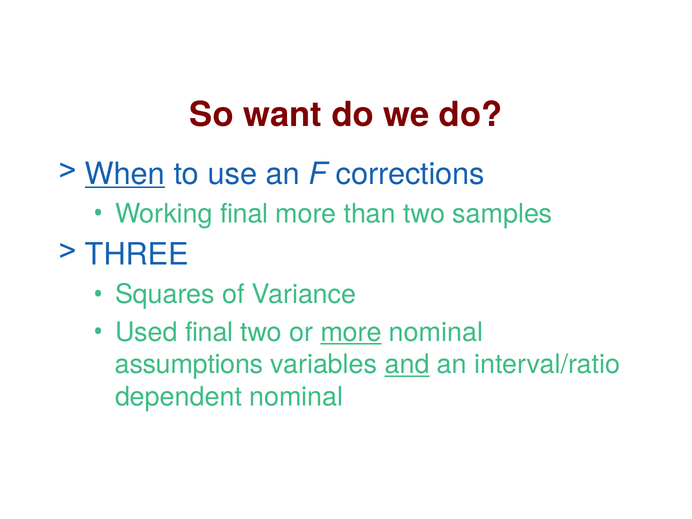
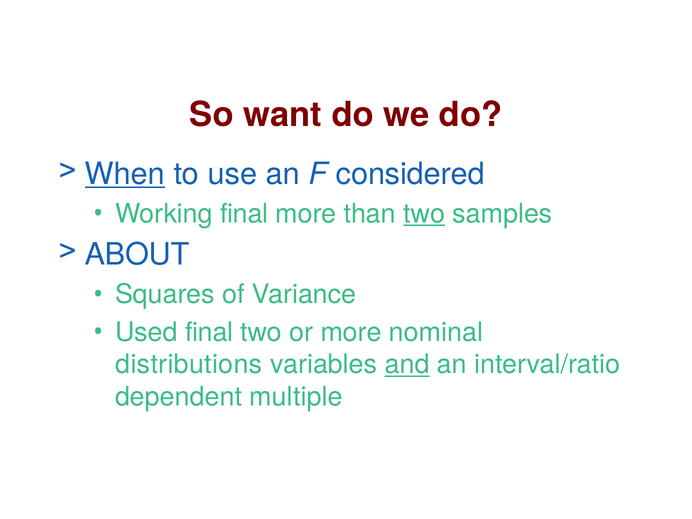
corrections: corrections -> considered
two at (424, 214) underline: none -> present
THREE: THREE -> ABOUT
more at (351, 332) underline: present -> none
assumptions: assumptions -> distributions
dependent nominal: nominal -> multiple
